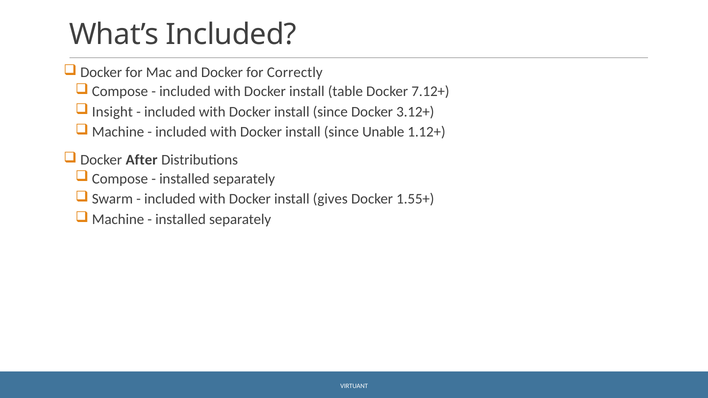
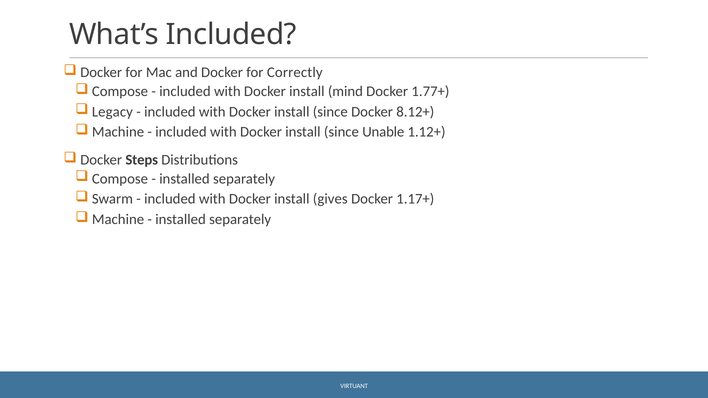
table: table -> mind
7.12+: 7.12+ -> 1.77+
Insight: Insight -> Legacy
3.12+: 3.12+ -> 8.12+
After: After -> Steps
1.55+: 1.55+ -> 1.17+
